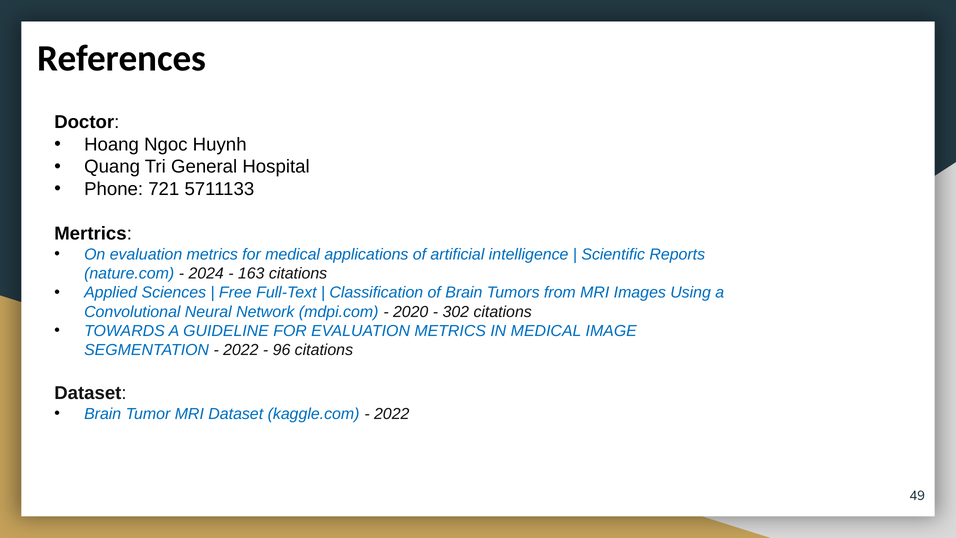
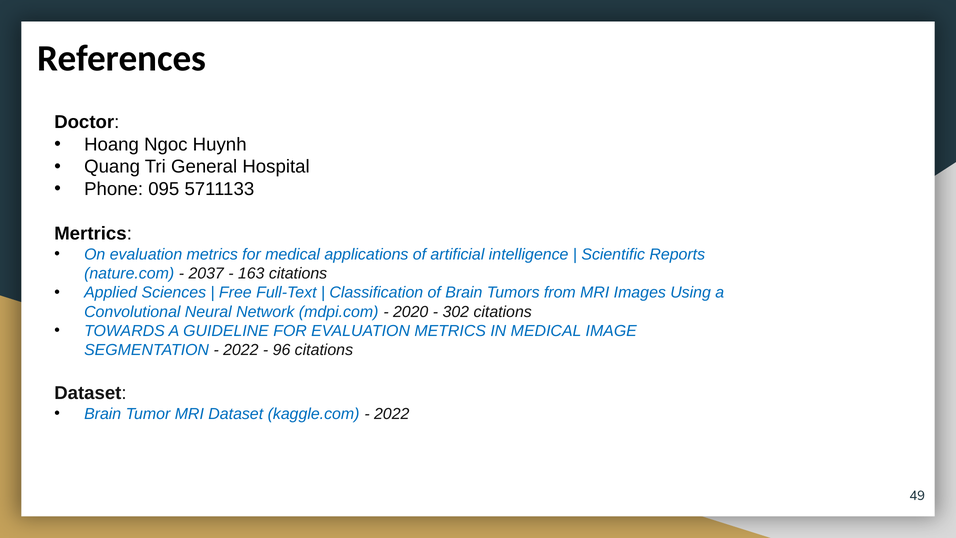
721: 721 -> 095
2024: 2024 -> 2037
